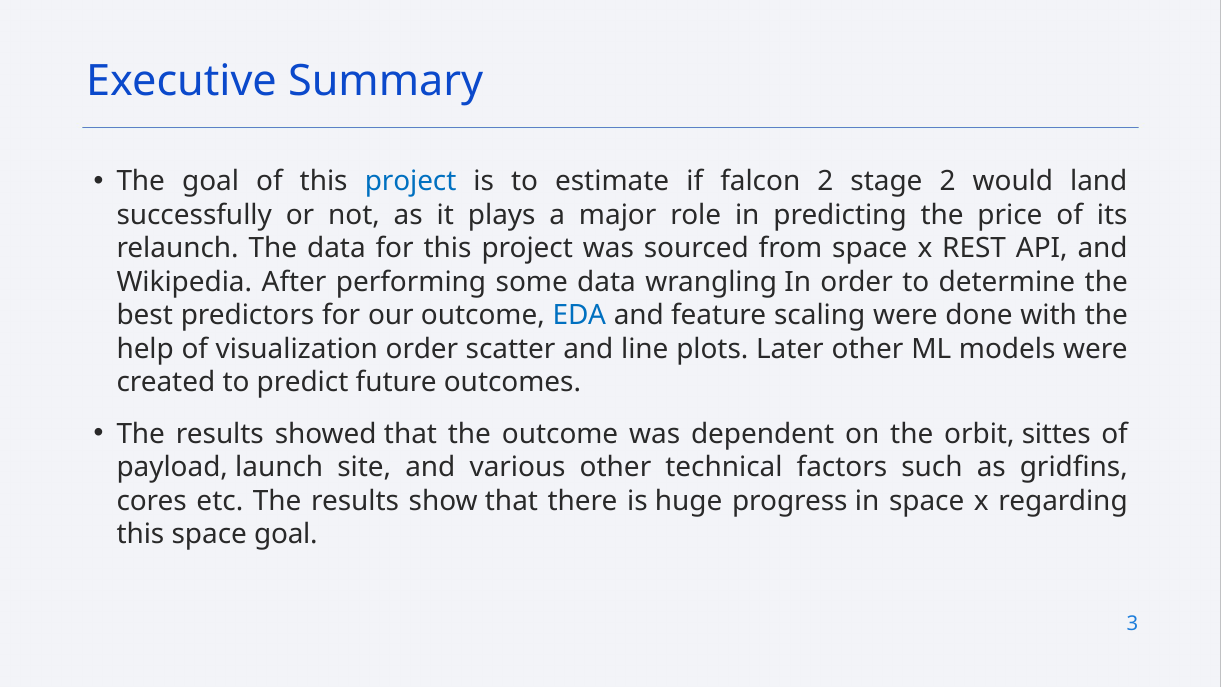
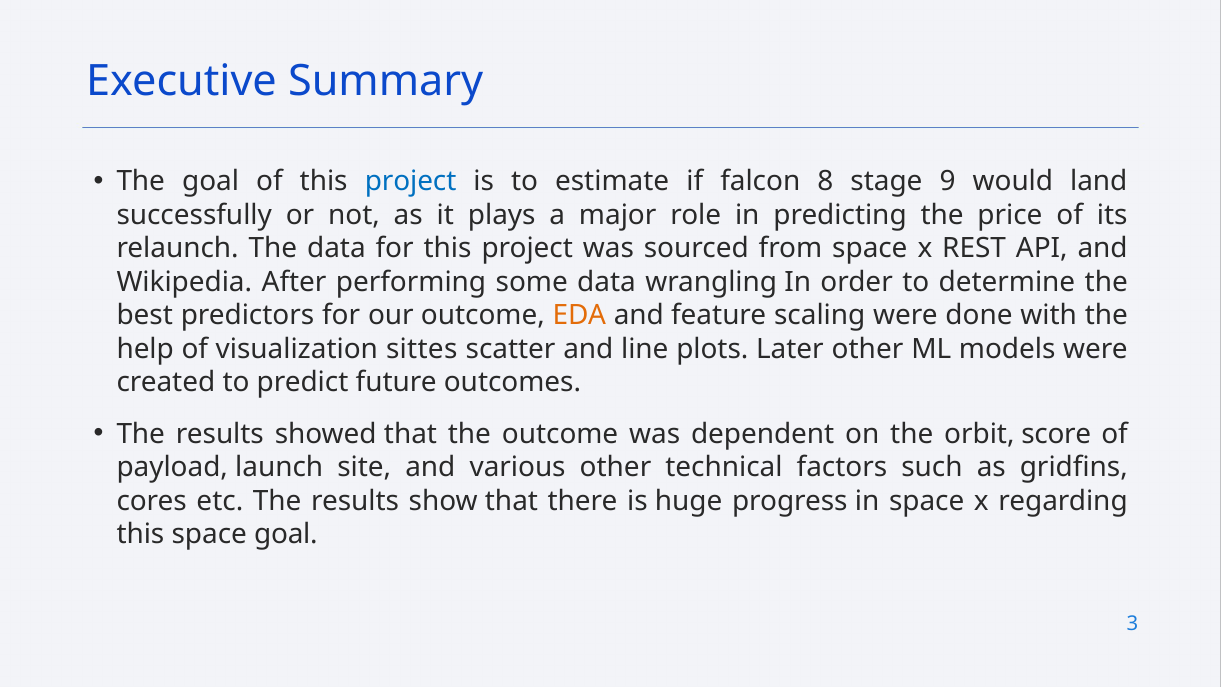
falcon 2: 2 -> 8
stage 2: 2 -> 9
EDA colour: blue -> orange
visualization order: order -> sittes
sittes: sittes -> score
